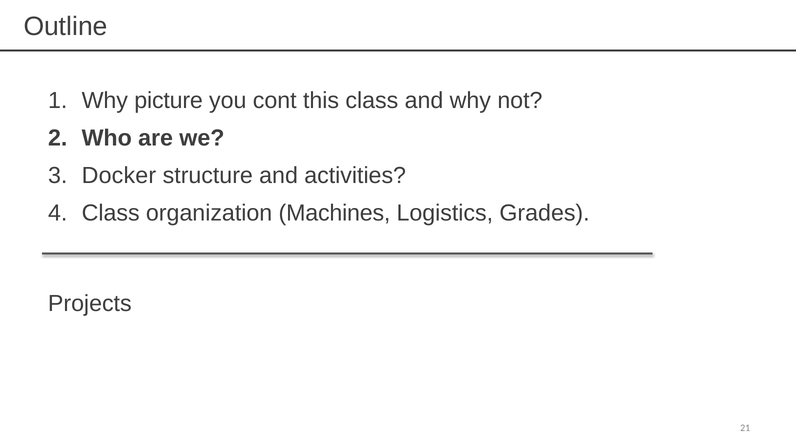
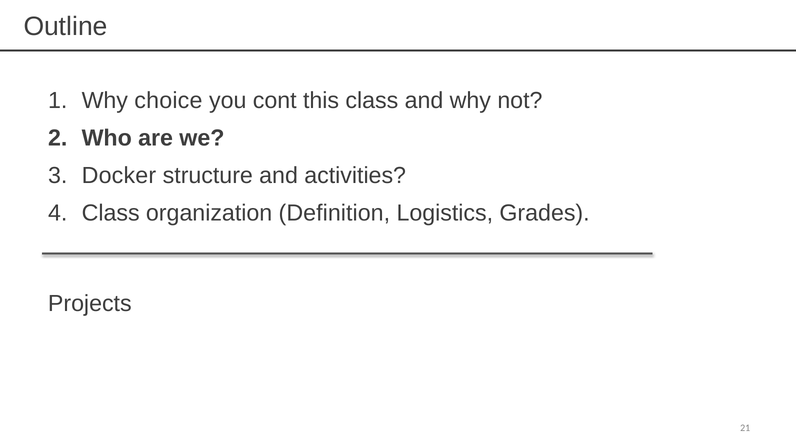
picture: picture -> choice
Machines: Machines -> Definition
